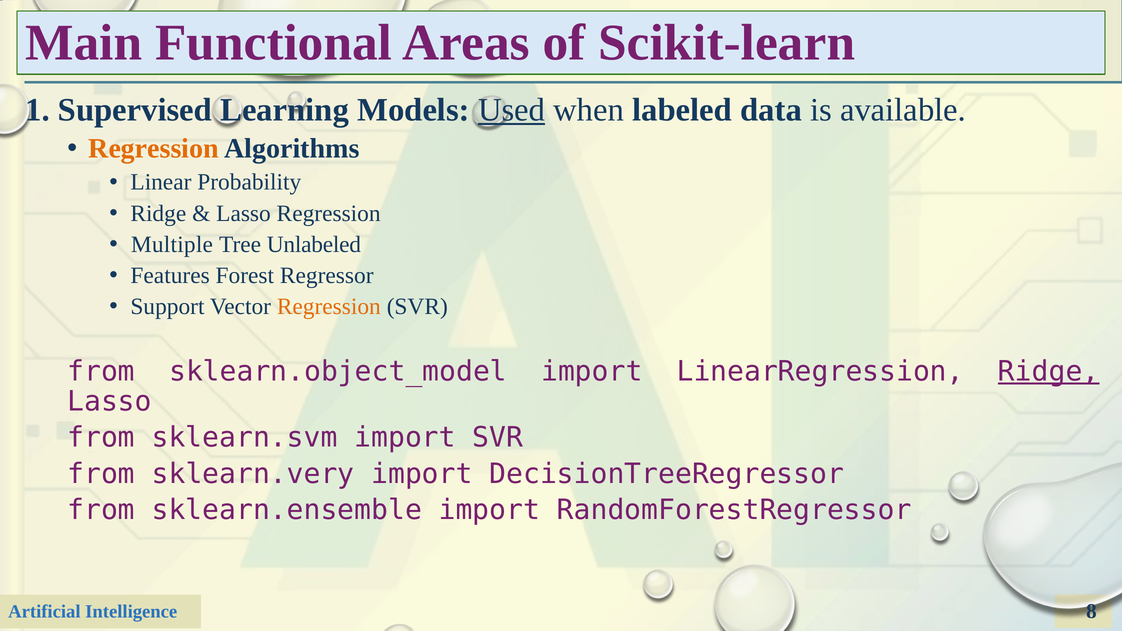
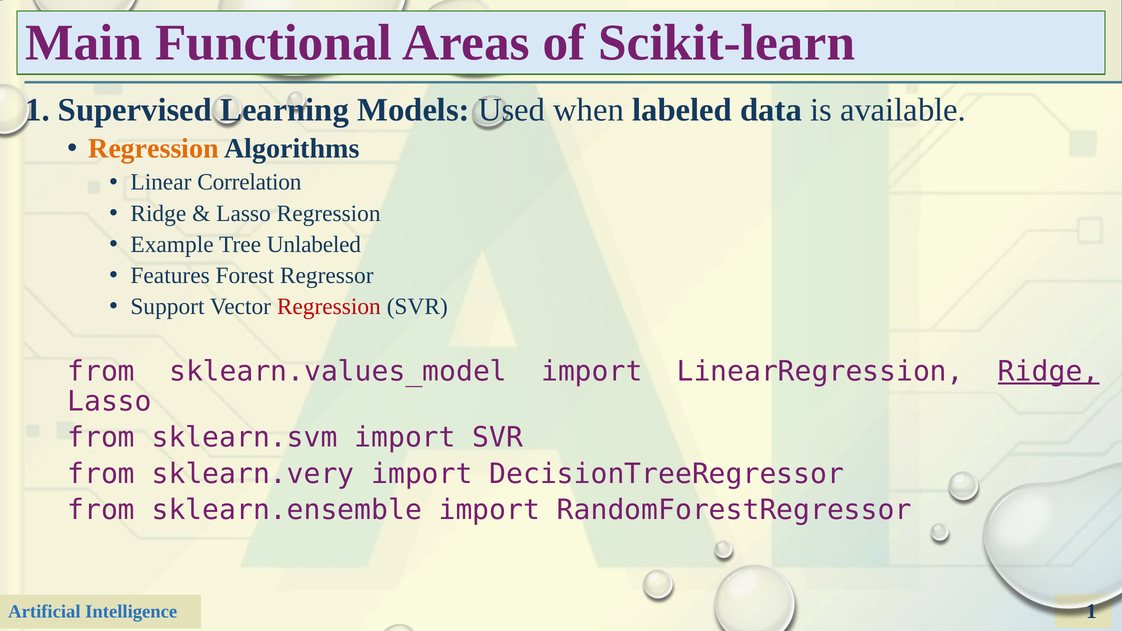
Used underline: present -> none
Probability: Probability -> Correlation
Multiple: Multiple -> Example
Regression at (329, 307) colour: orange -> red
sklearn.object_model: sklearn.object_model -> sklearn.values_model
8 at (1091, 611): 8 -> 1
